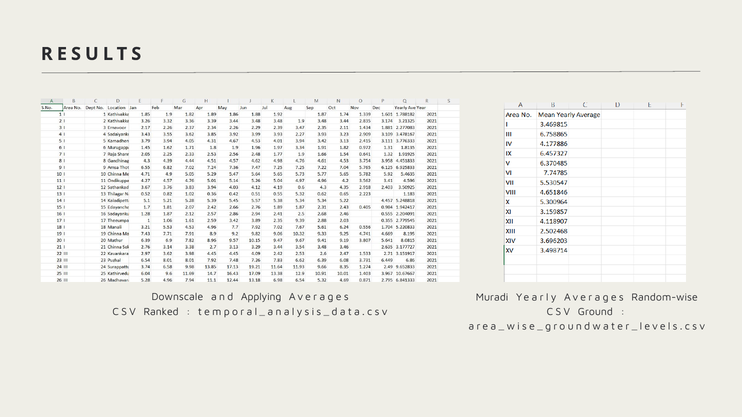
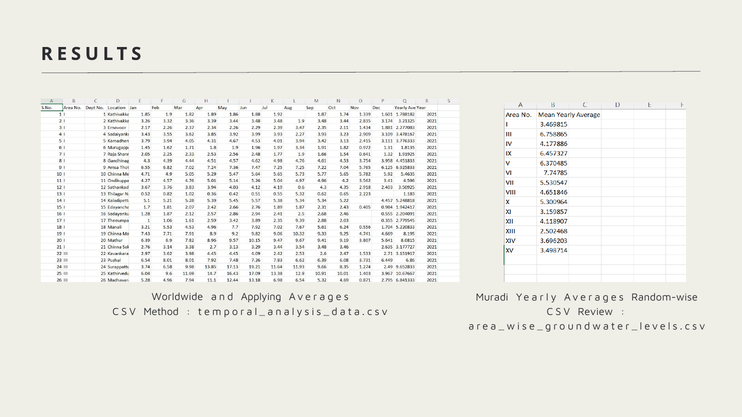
Downscale: Downscale -> Worldwide
Ranked: Ranked -> Method
Ground: Ground -> Review
